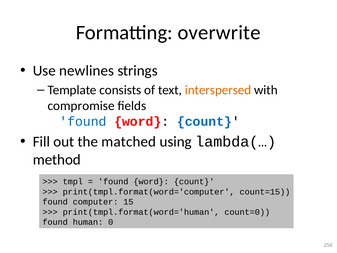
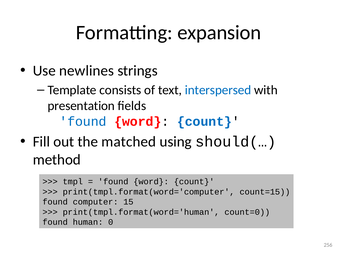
overwrite: overwrite -> expansion
interspersed colour: orange -> blue
compromise: compromise -> presentation
lambda(…: lambda(… -> should(…
